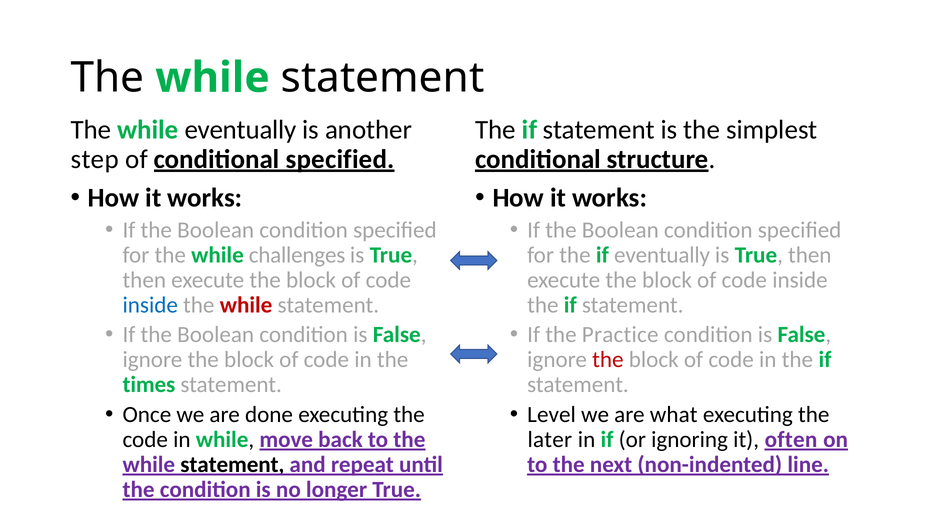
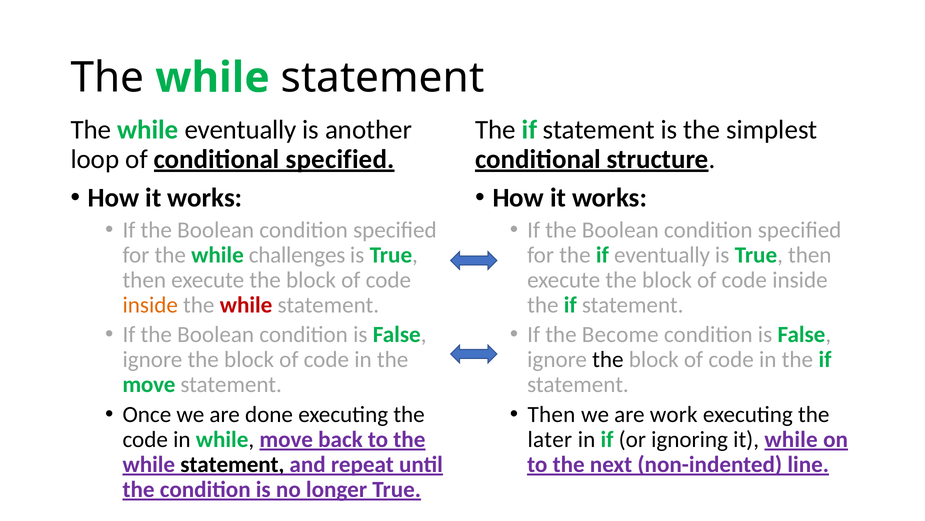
step: step -> loop
inside at (150, 304) colour: blue -> orange
Practice: Practice -> Become
the at (608, 359) colour: red -> black
times at (149, 384): times -> move
Level at (552, 414): Level -> Then
what: what -> work
it often: often -> while
